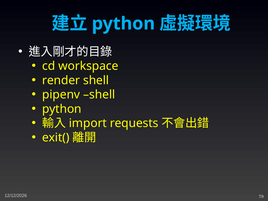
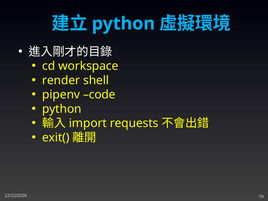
pipenv shell: shell -> code
